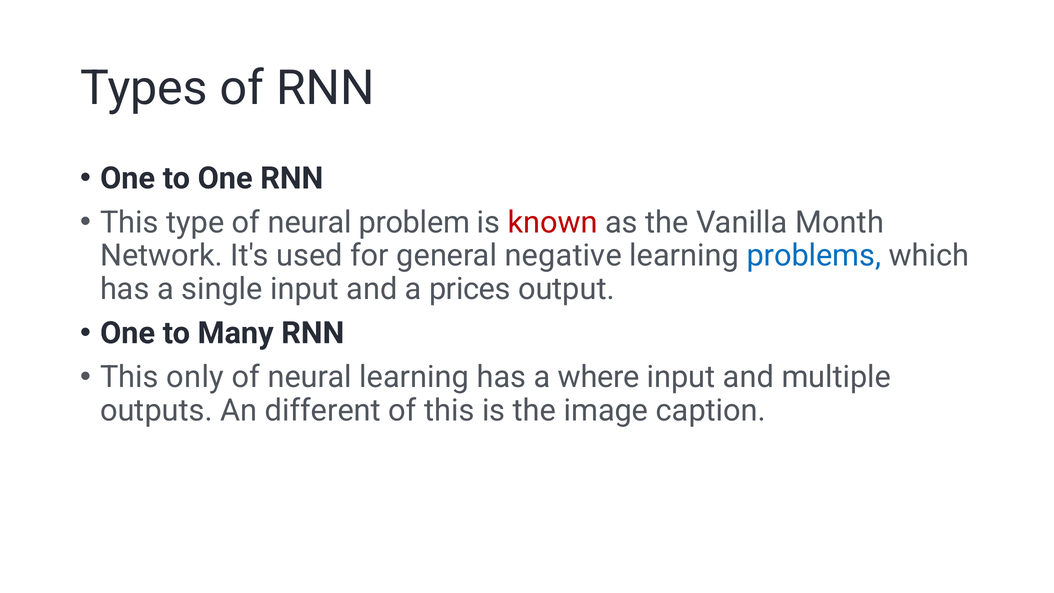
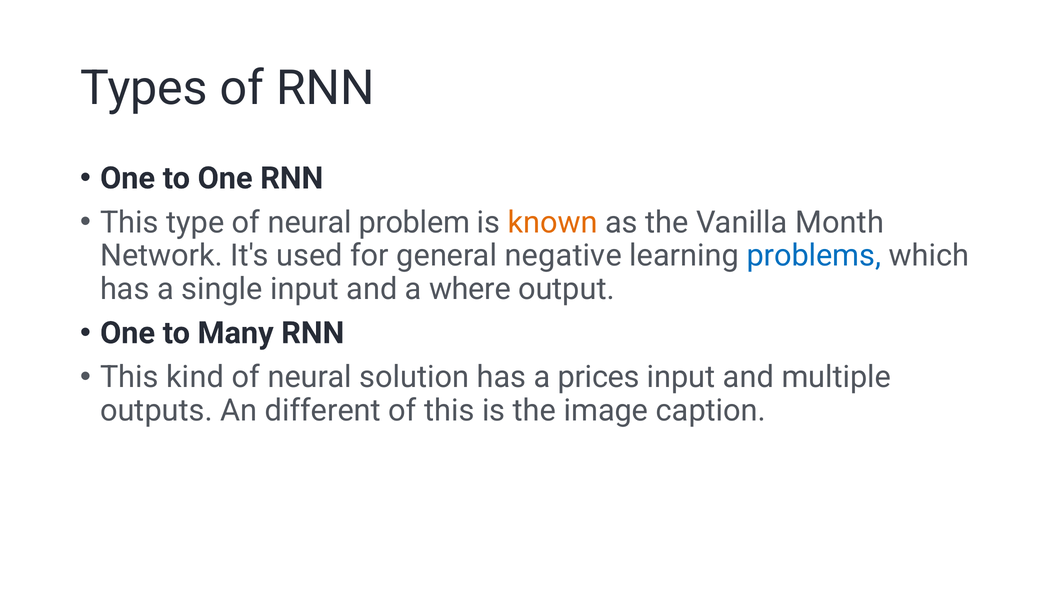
known colour: red -> orange
prices: prices -> where
only: only -> kind
neural learning: learning -> solution
where: where -> prices
